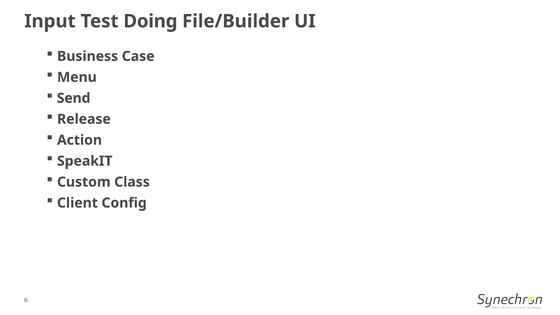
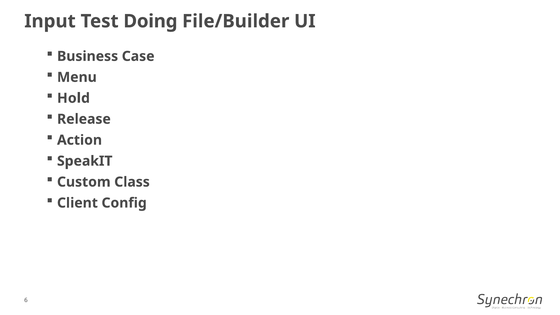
Send: Send -> Hold
